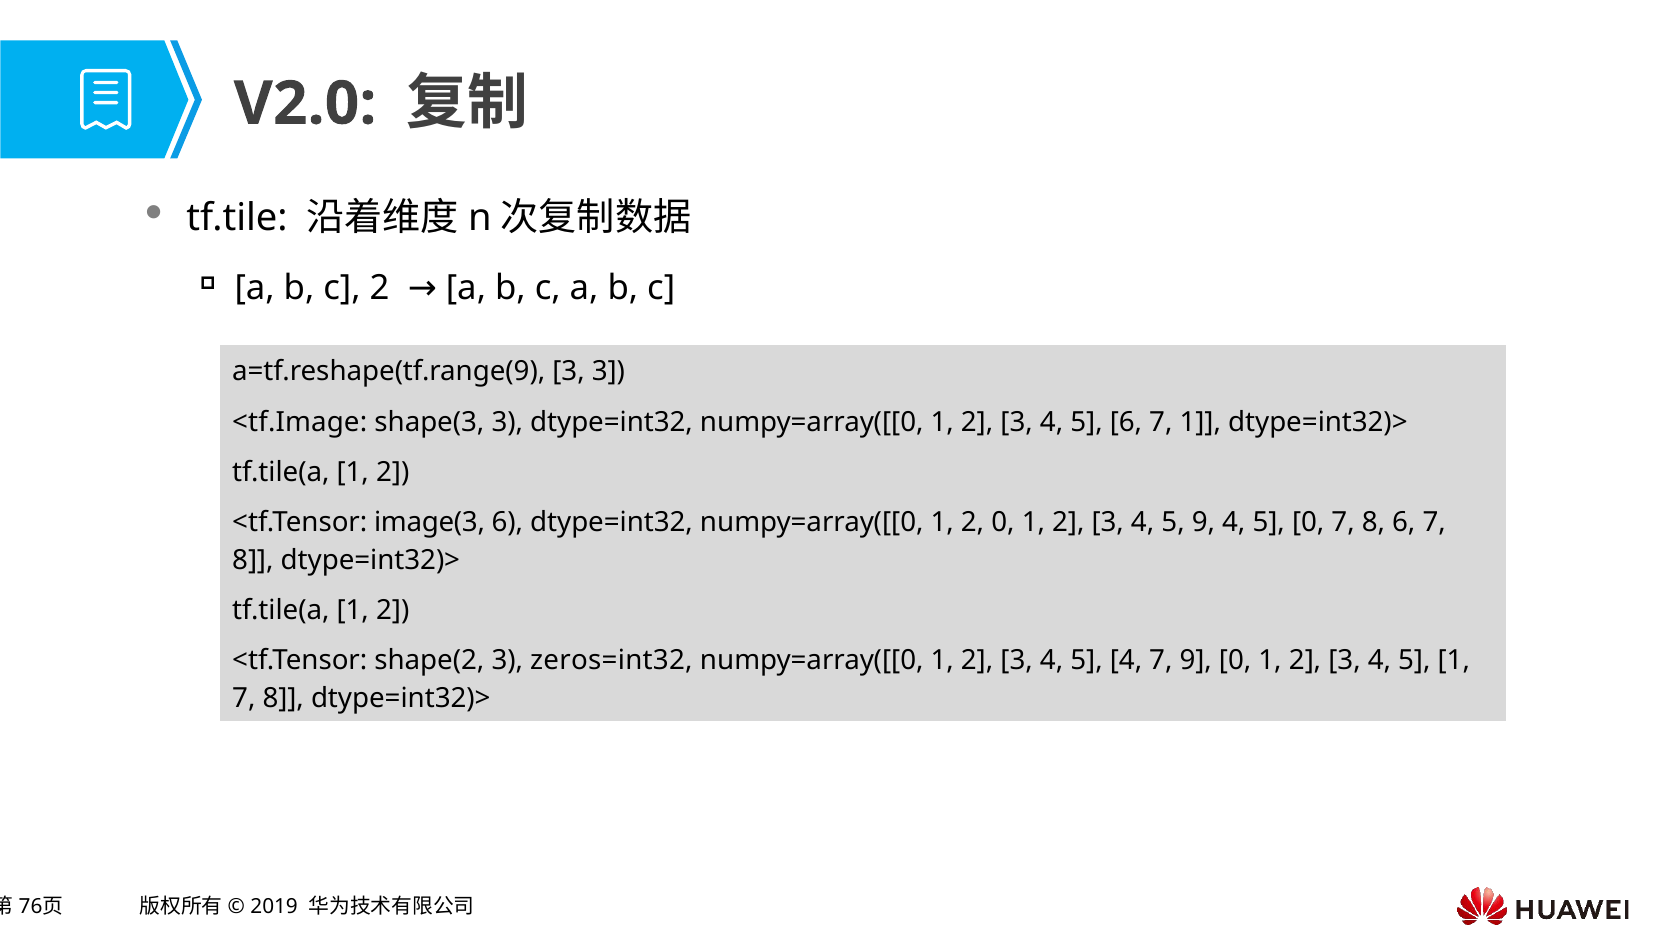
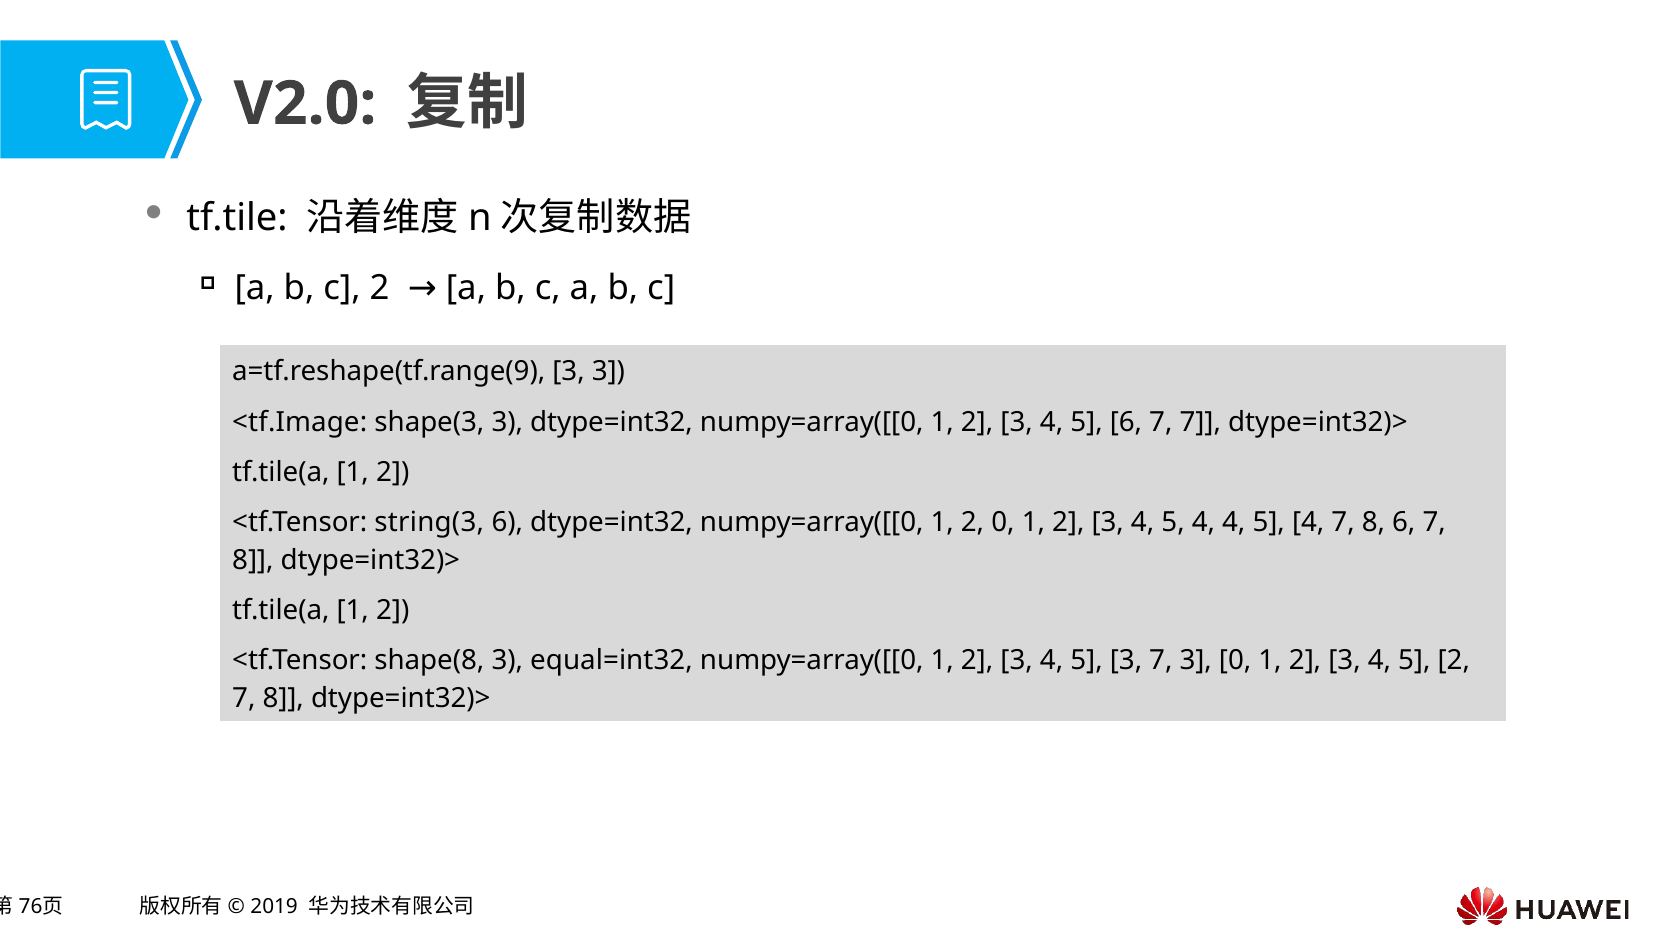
7 1: 1 -> 7
image(3: image(3 -> string(3
3 4 5 9: 9 -> 4
0 at (1308, 523): 0 -> 4
shape(2: shape(2 -> shape(8
zeros=int32: zeros=int32 -> equal=int32
5 4: 4 -> 3
7 9: 9 -> 3
5 1: 1 -> 2
